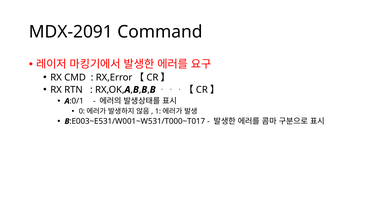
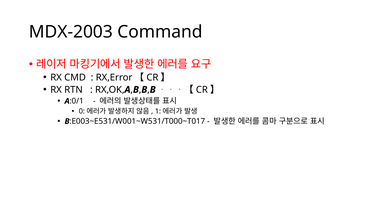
MDX-2091: MDX-2091 -> MDX-2003
